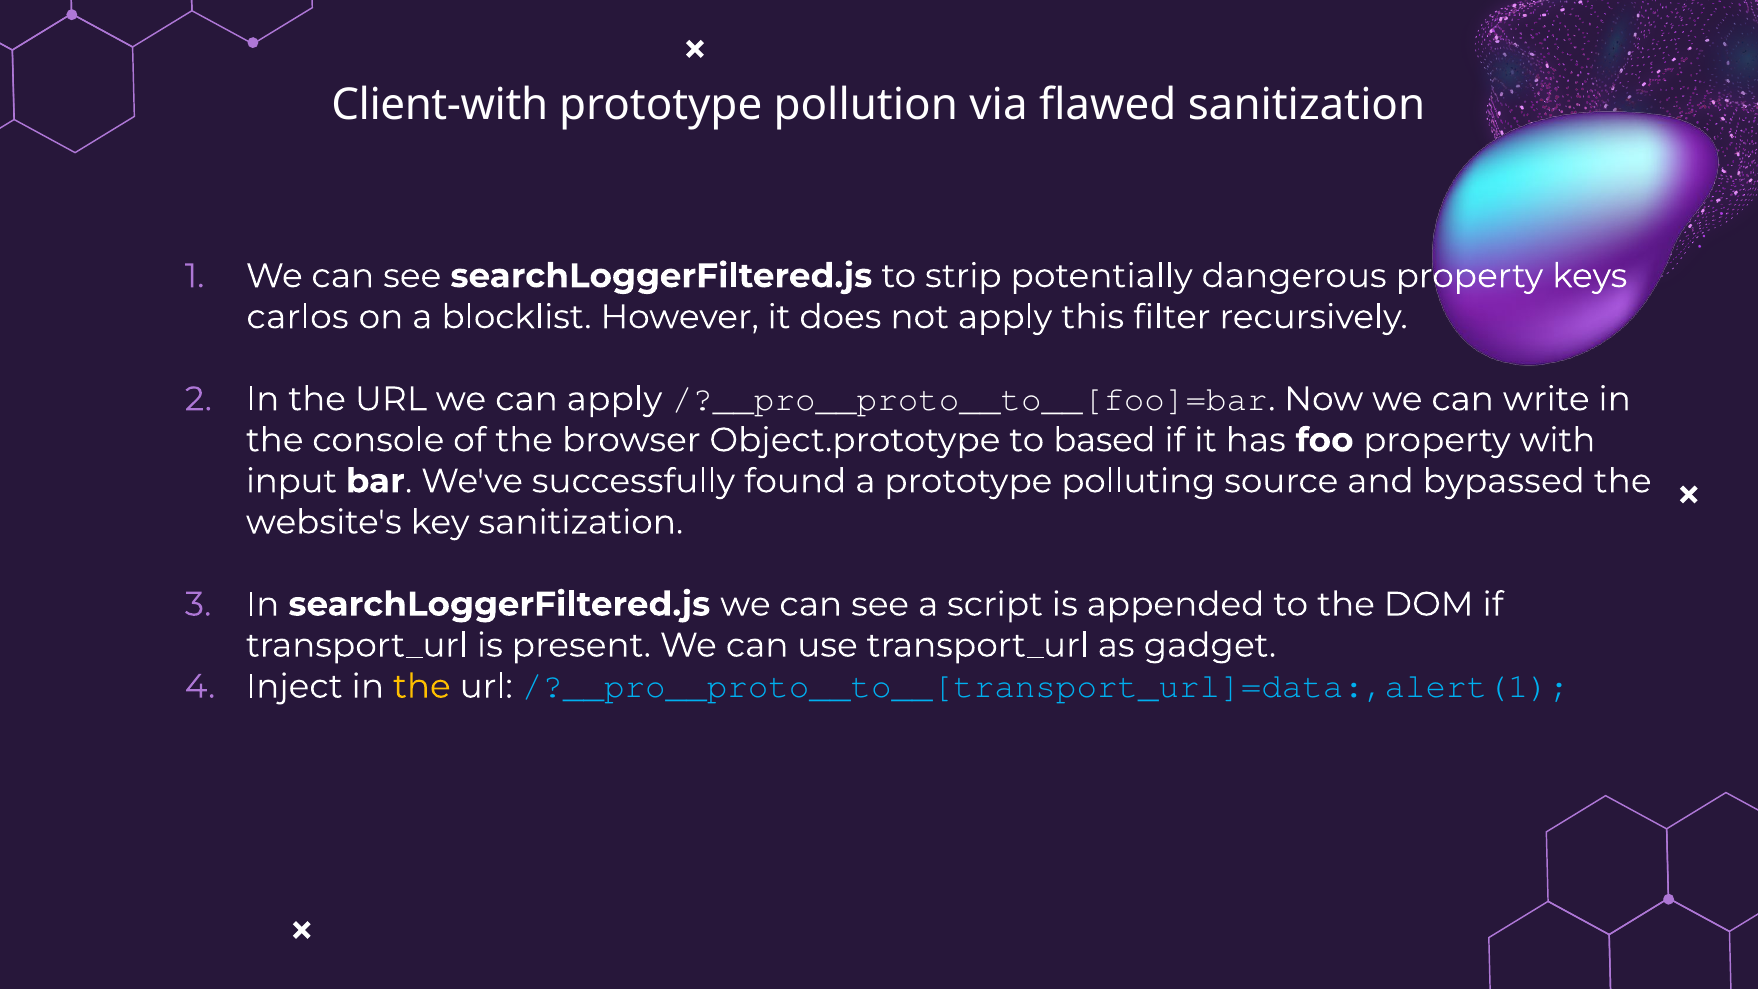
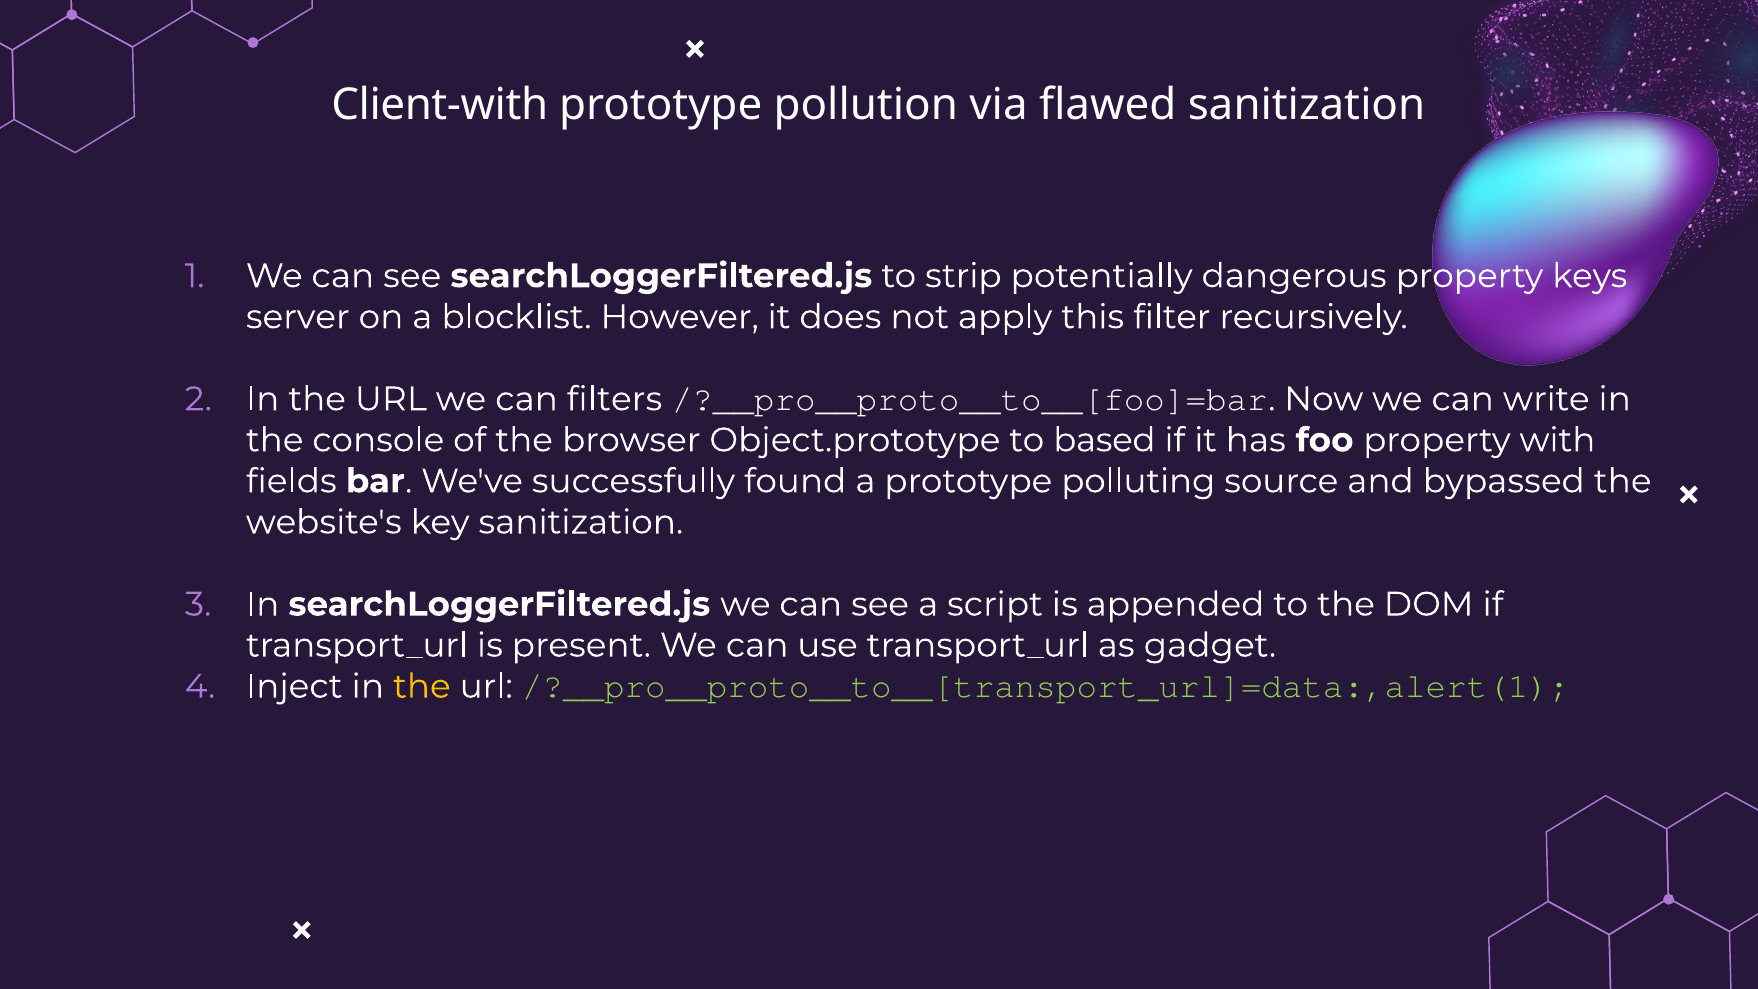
carlos: carlos -> server
can apply: apply -> filters
input: input -> fields
/?__pro__proto__to__[transport_url]=data:,alert(1 colour: light blue -> light green
